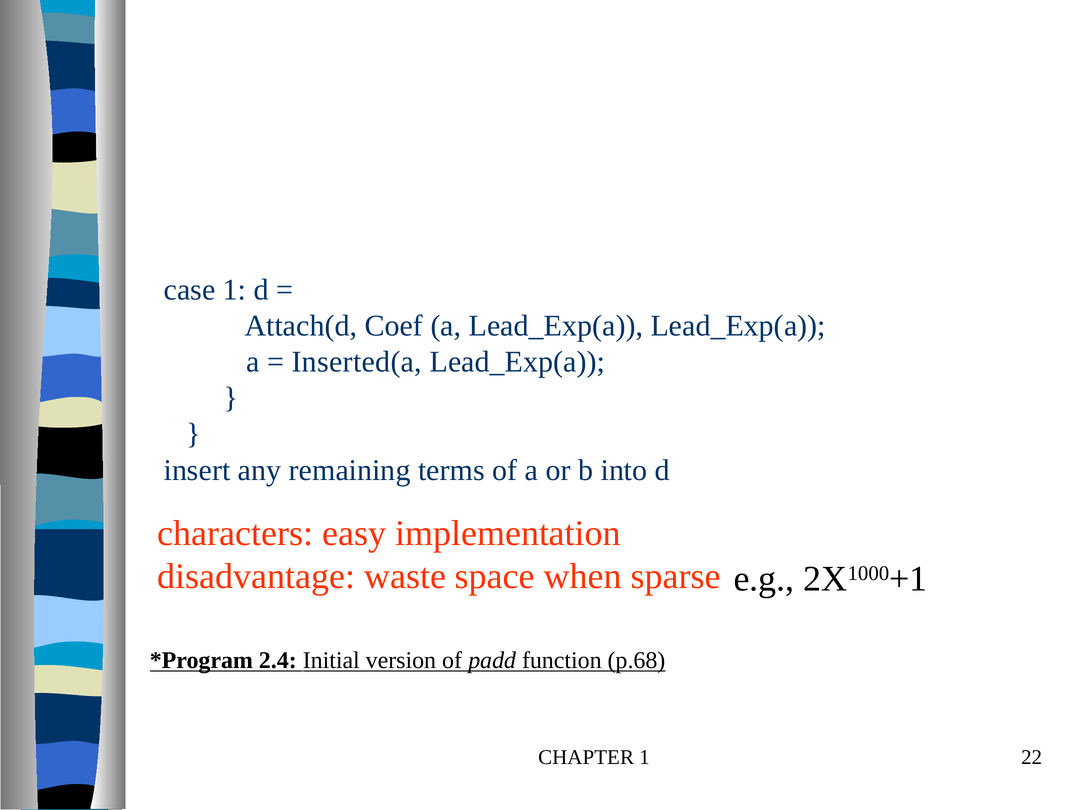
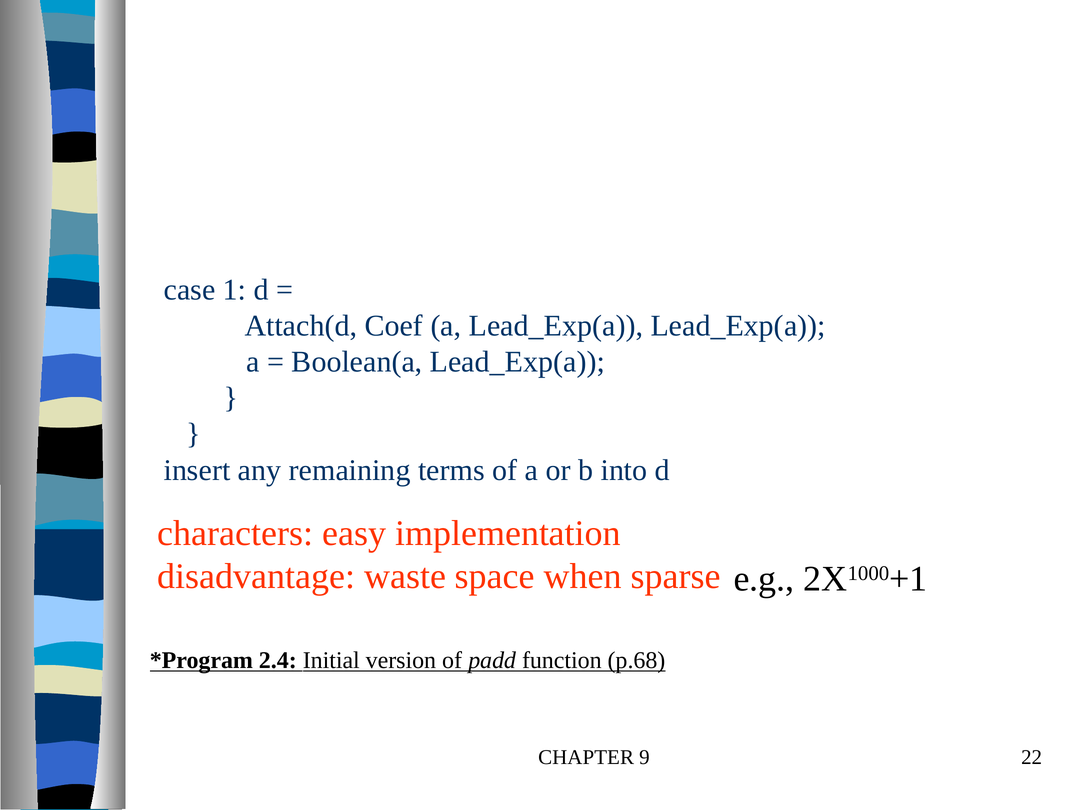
Inserted(a: Inserted(a -> Boolean(a
CHAPTER 1: 1 -> 9
